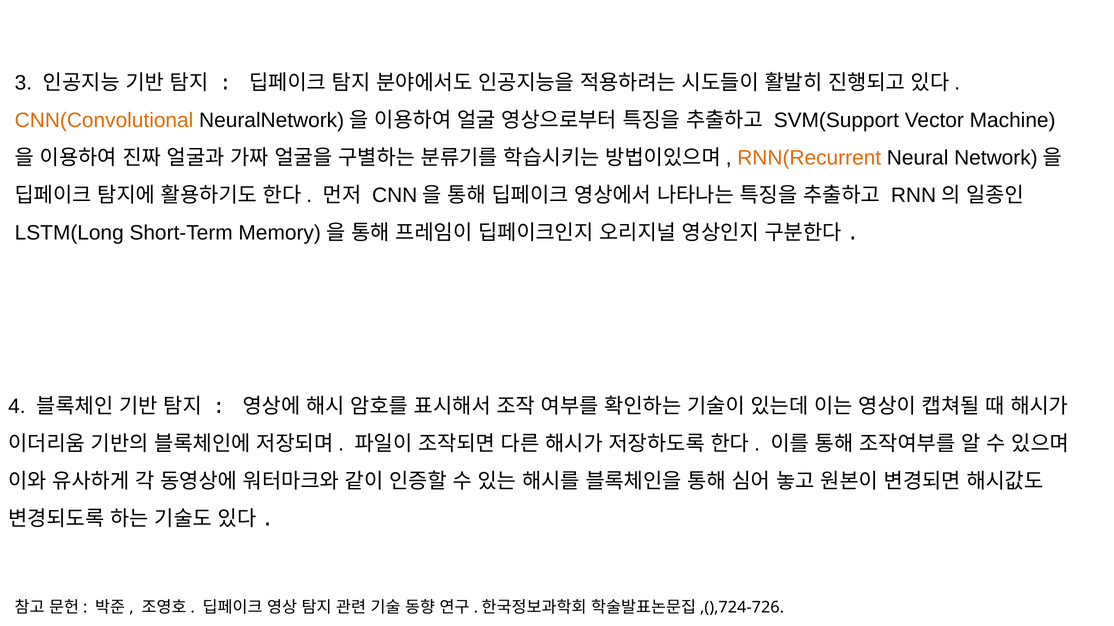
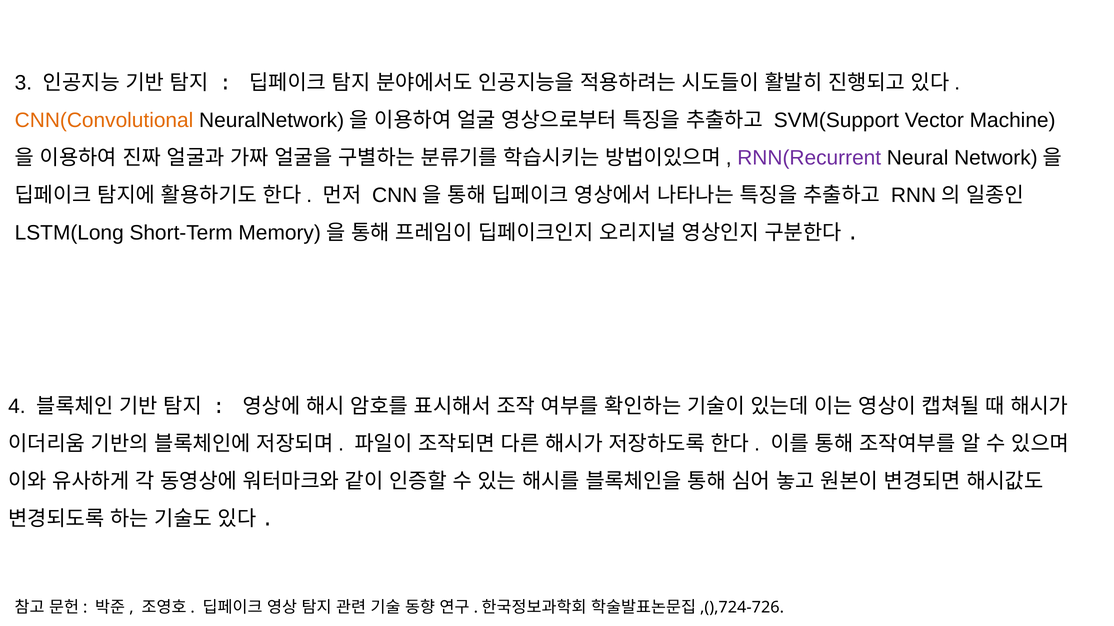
RNN(Recurrent colour: orange -> purple
